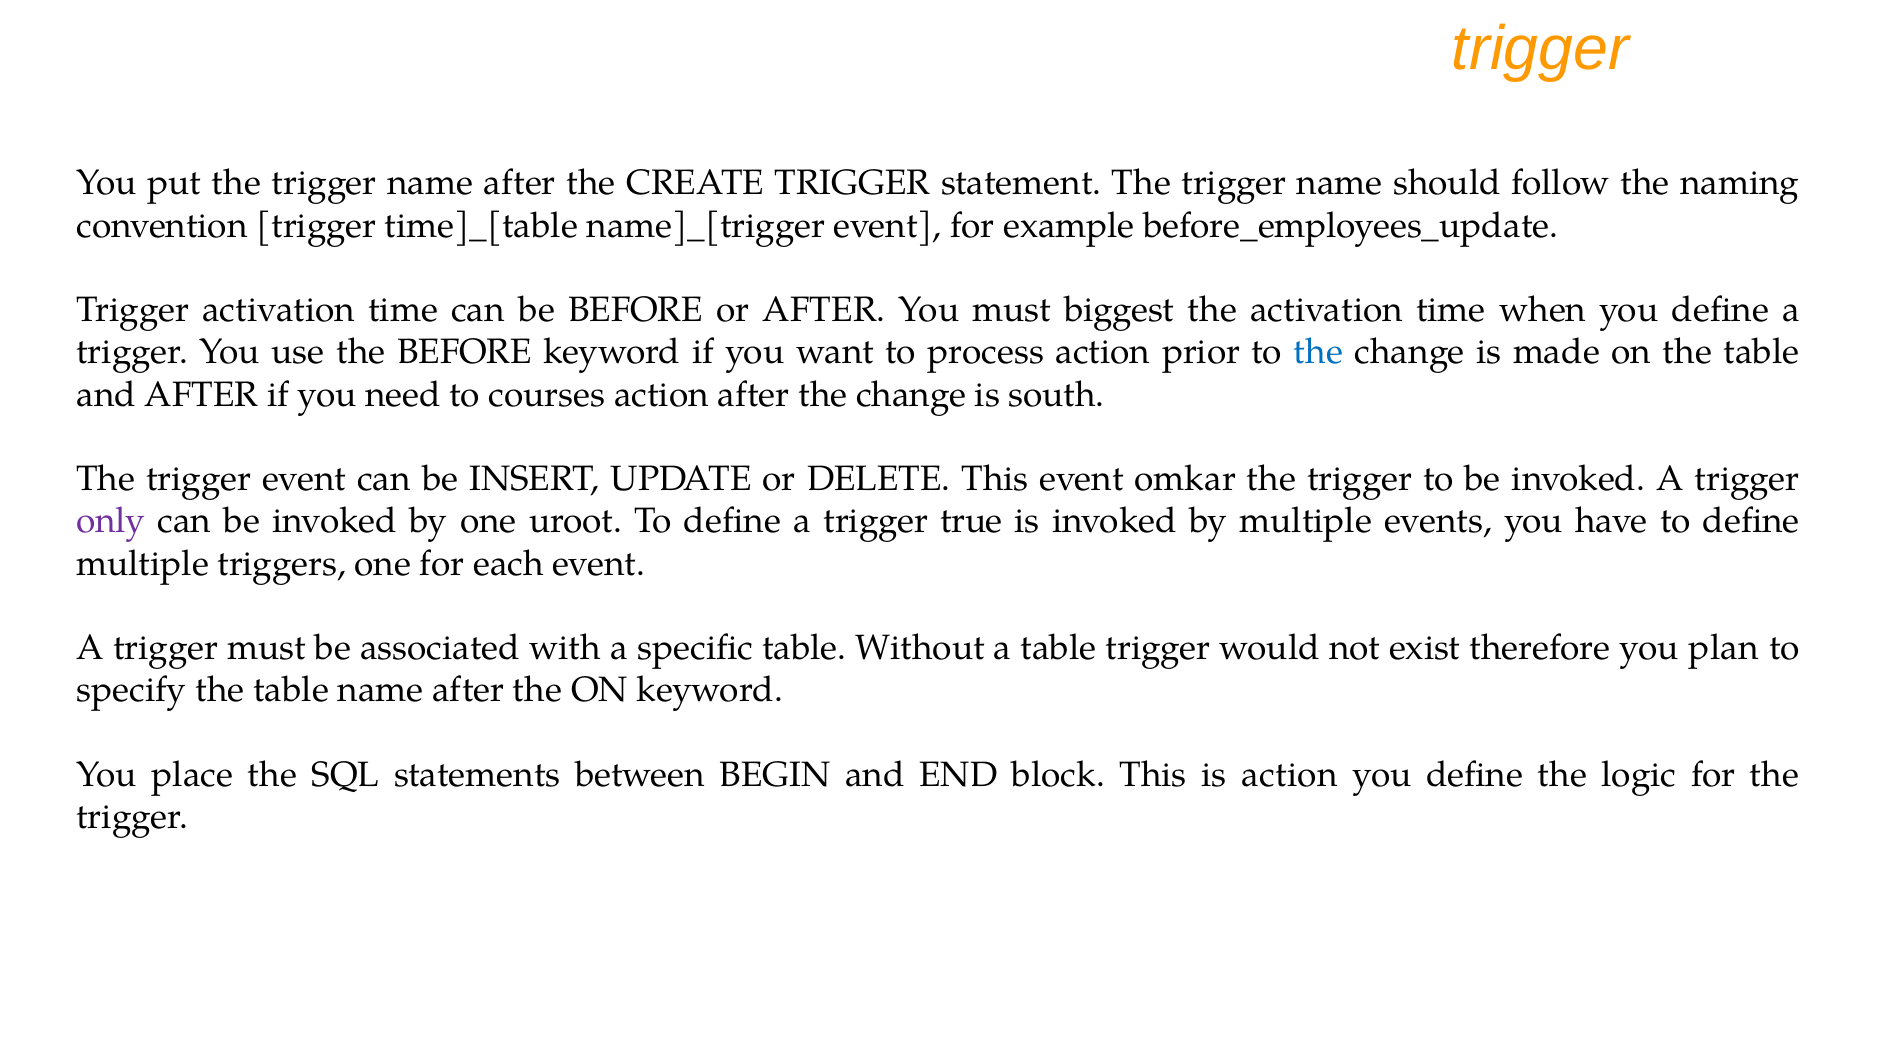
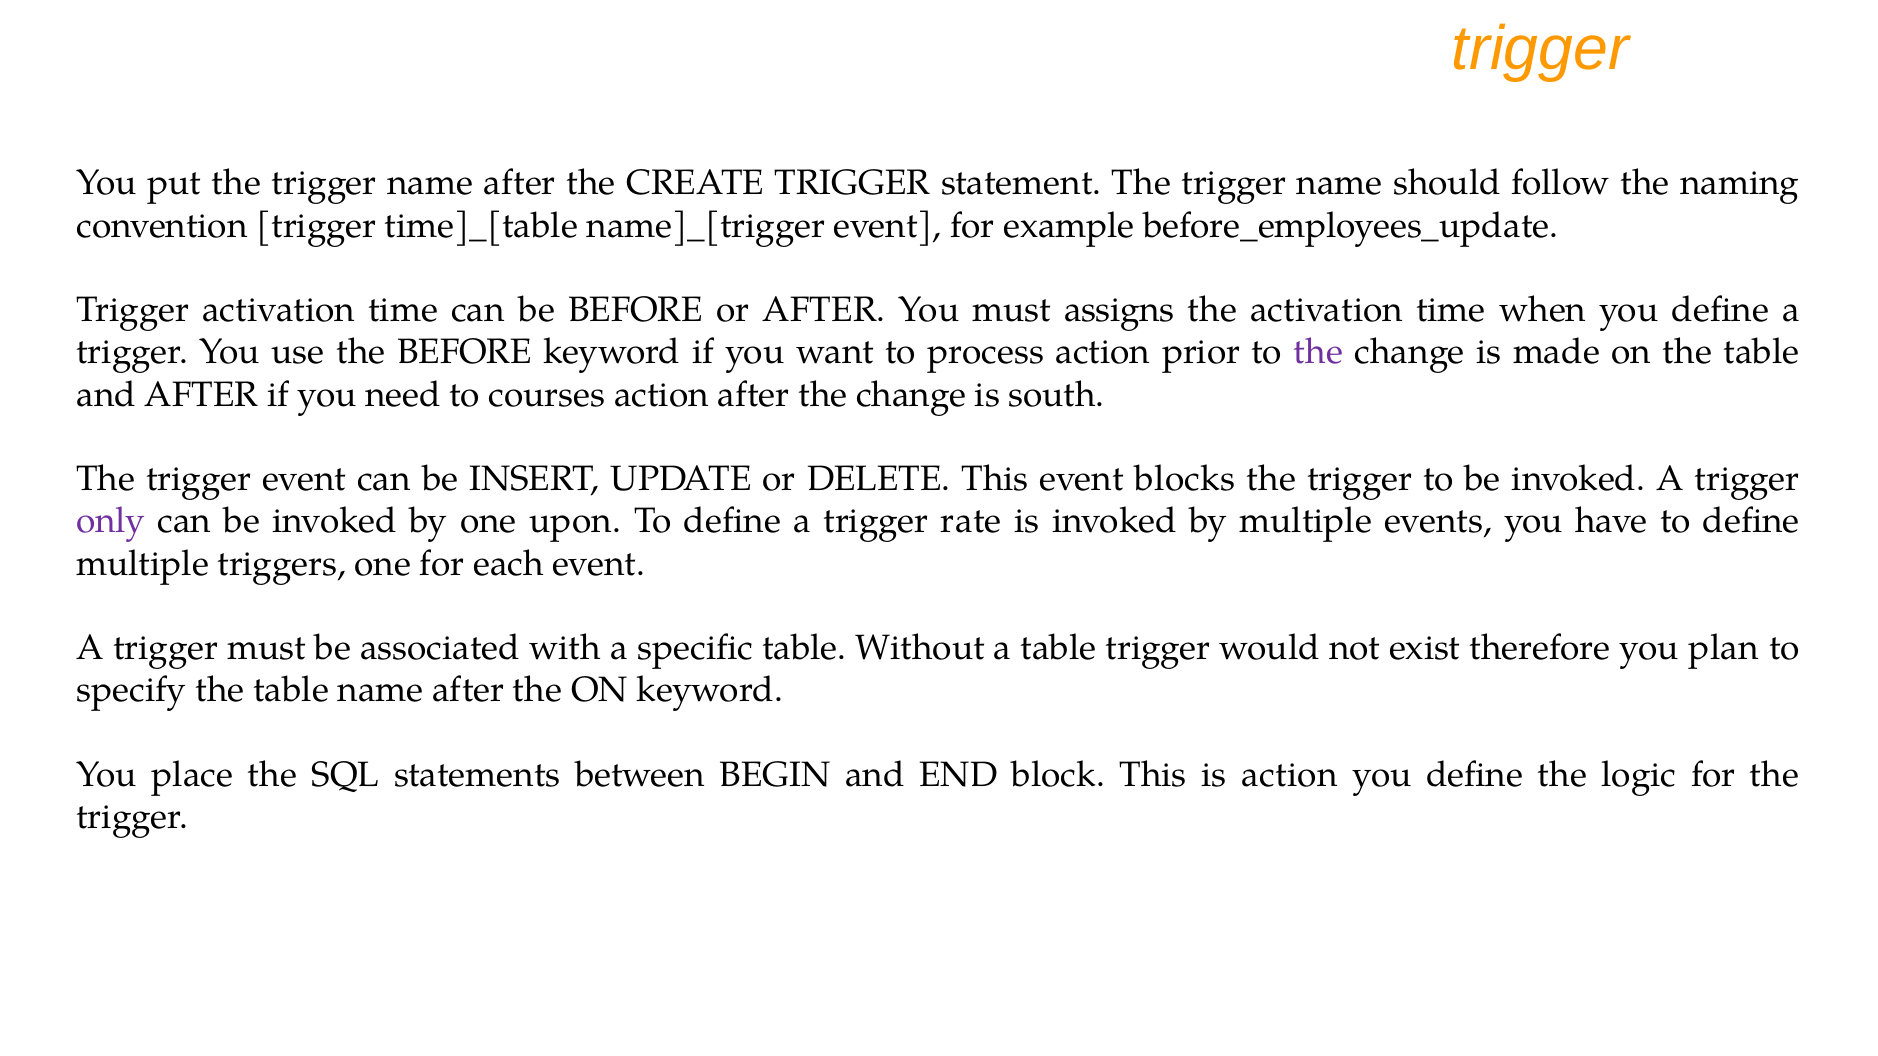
biggest: biggest -> assigns
the at (1318, 352) colour: blue -> purple
omkar: omkar -> blocks
uroot: uroot -> upon
true: true -> rate
